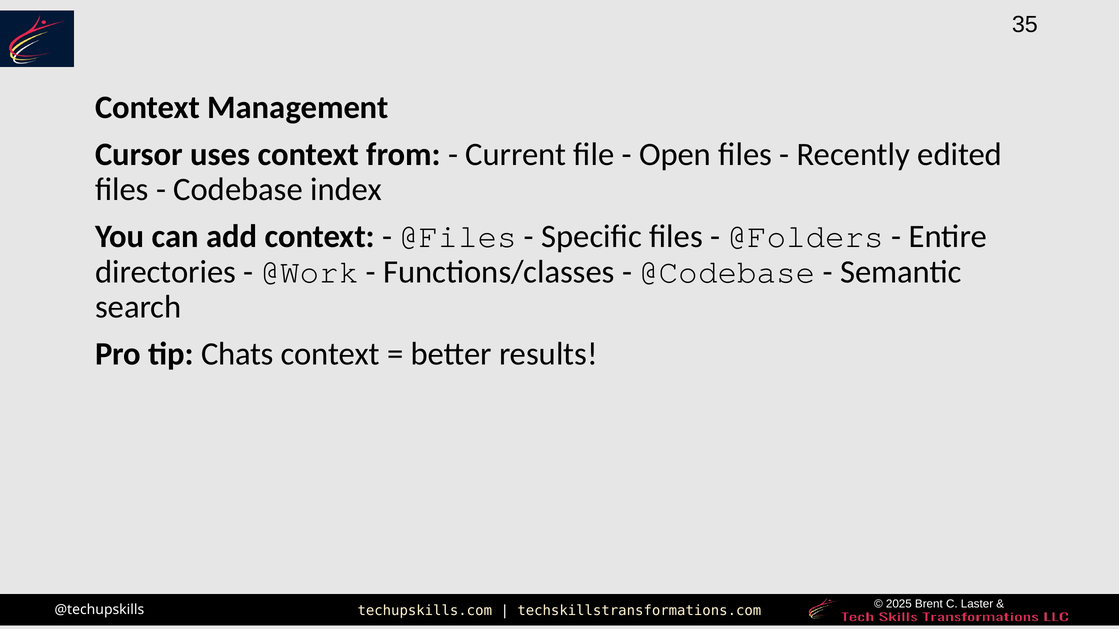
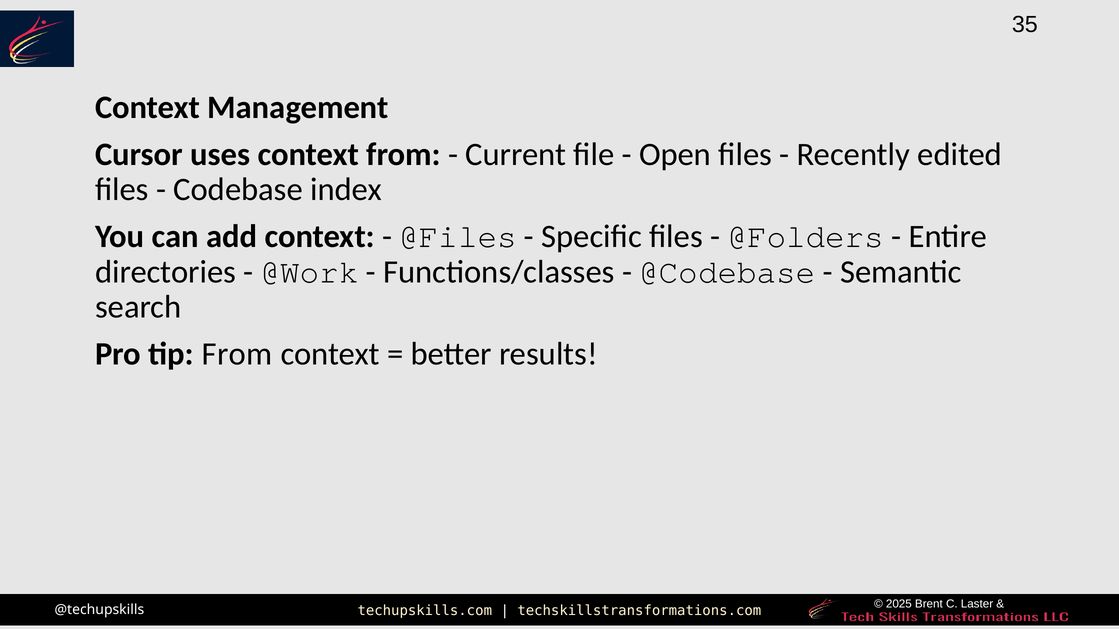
tip Chats: Chats -> From
